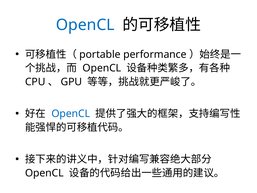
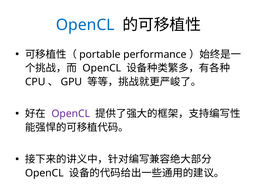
OpenCL at (71, 114) colour: blue -> purple
